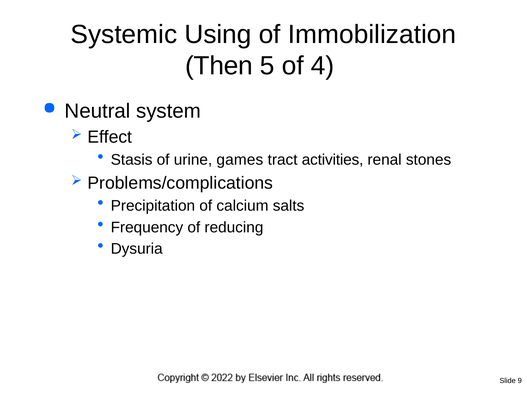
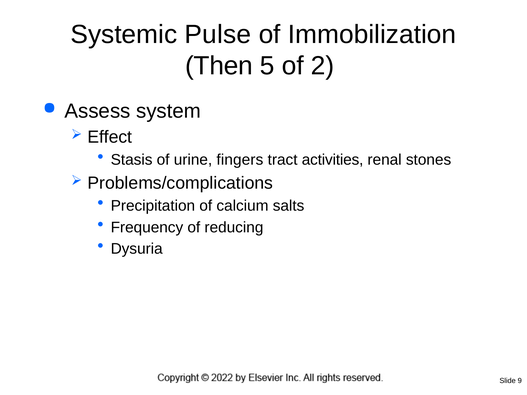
Using: Using -> Pulse
4: 4 -> 2
Neutral: Neutral -> Assess
games: games -> fingers
